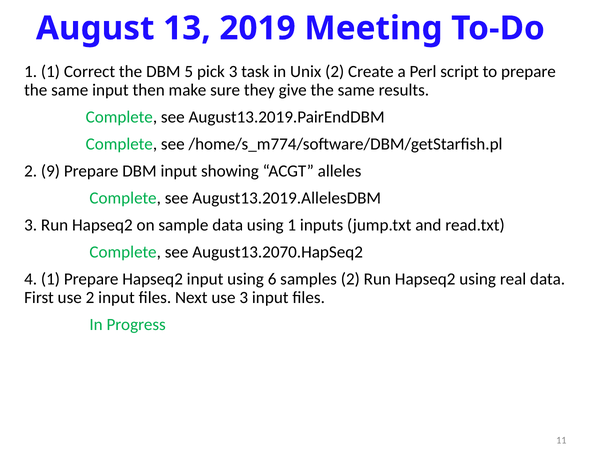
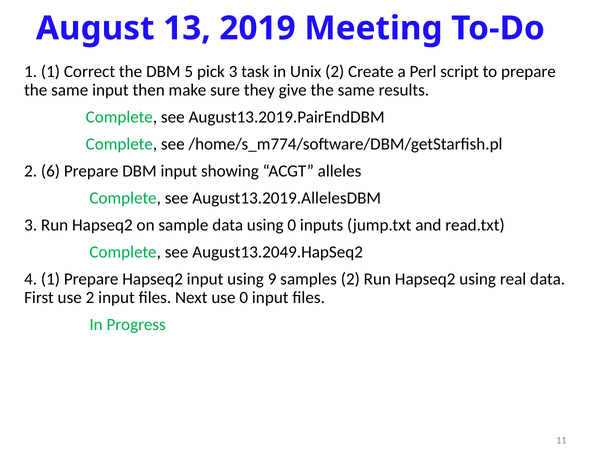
9: 9 -> 6
using 1: 1 -> 0
August13.2070.HapSeq2: August13.2070.HapSeq2 -> August13.2049.HapSeq2
6: 6 -> 9
use 3: 3 -> 0
